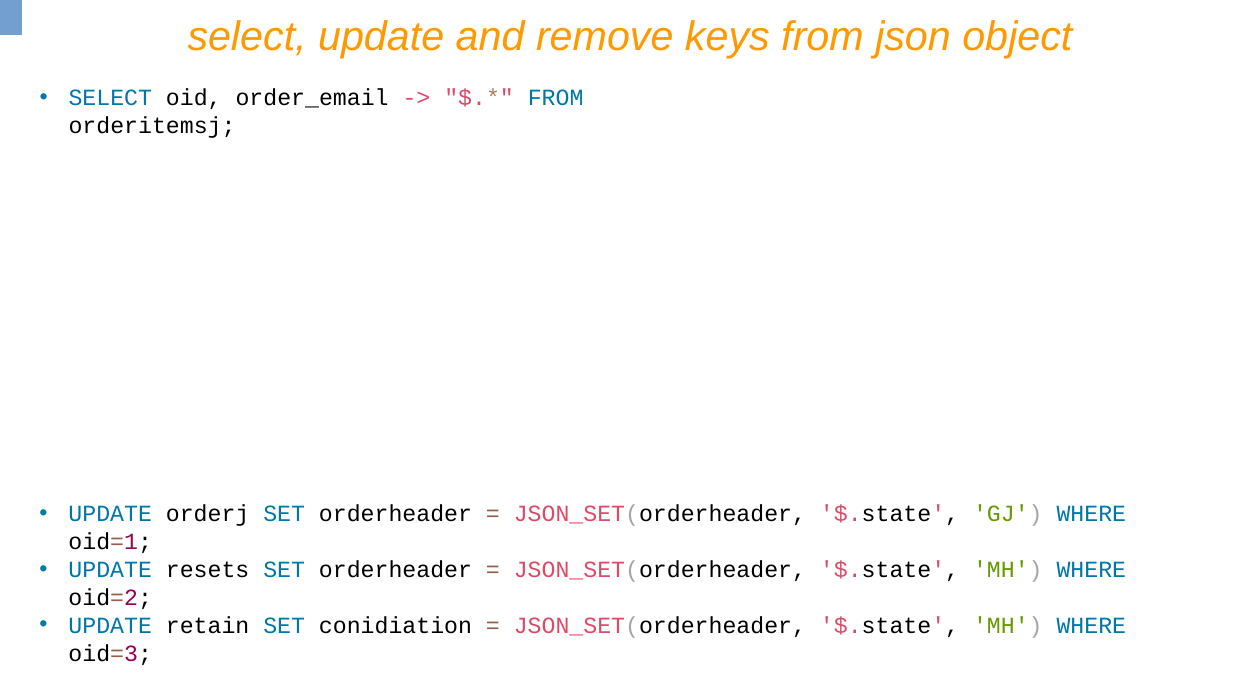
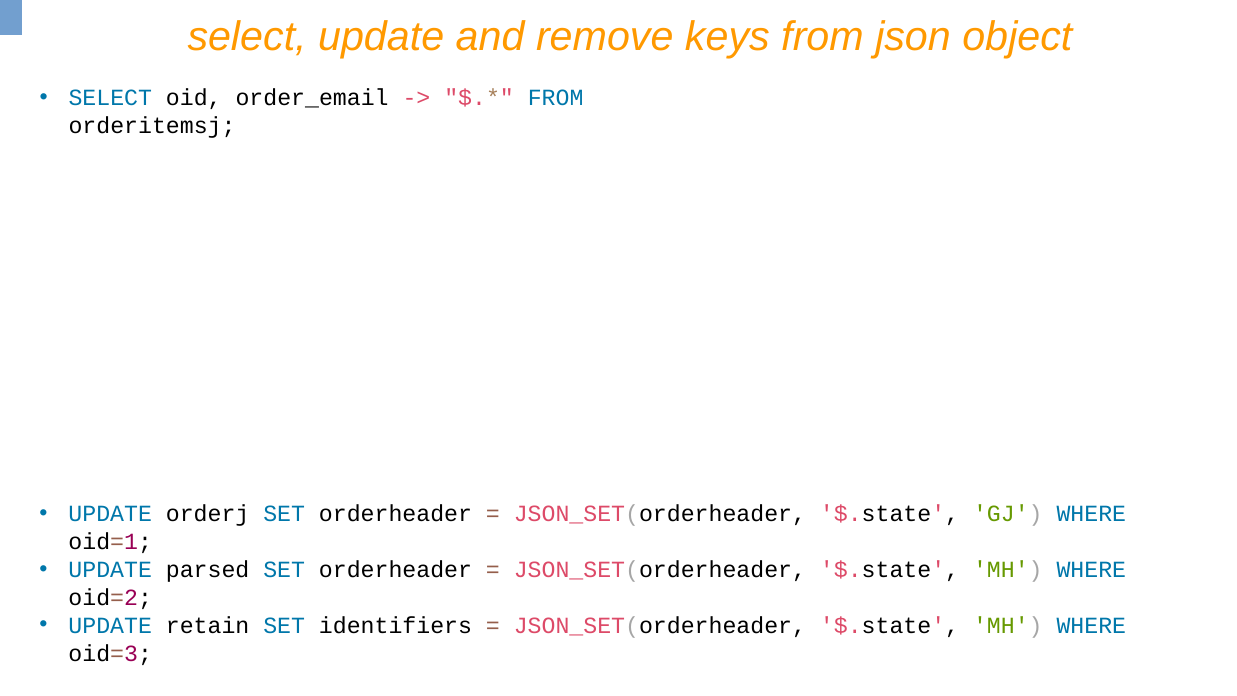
resets: resets -> parsed
conidiation: conidiation -> identifiers
